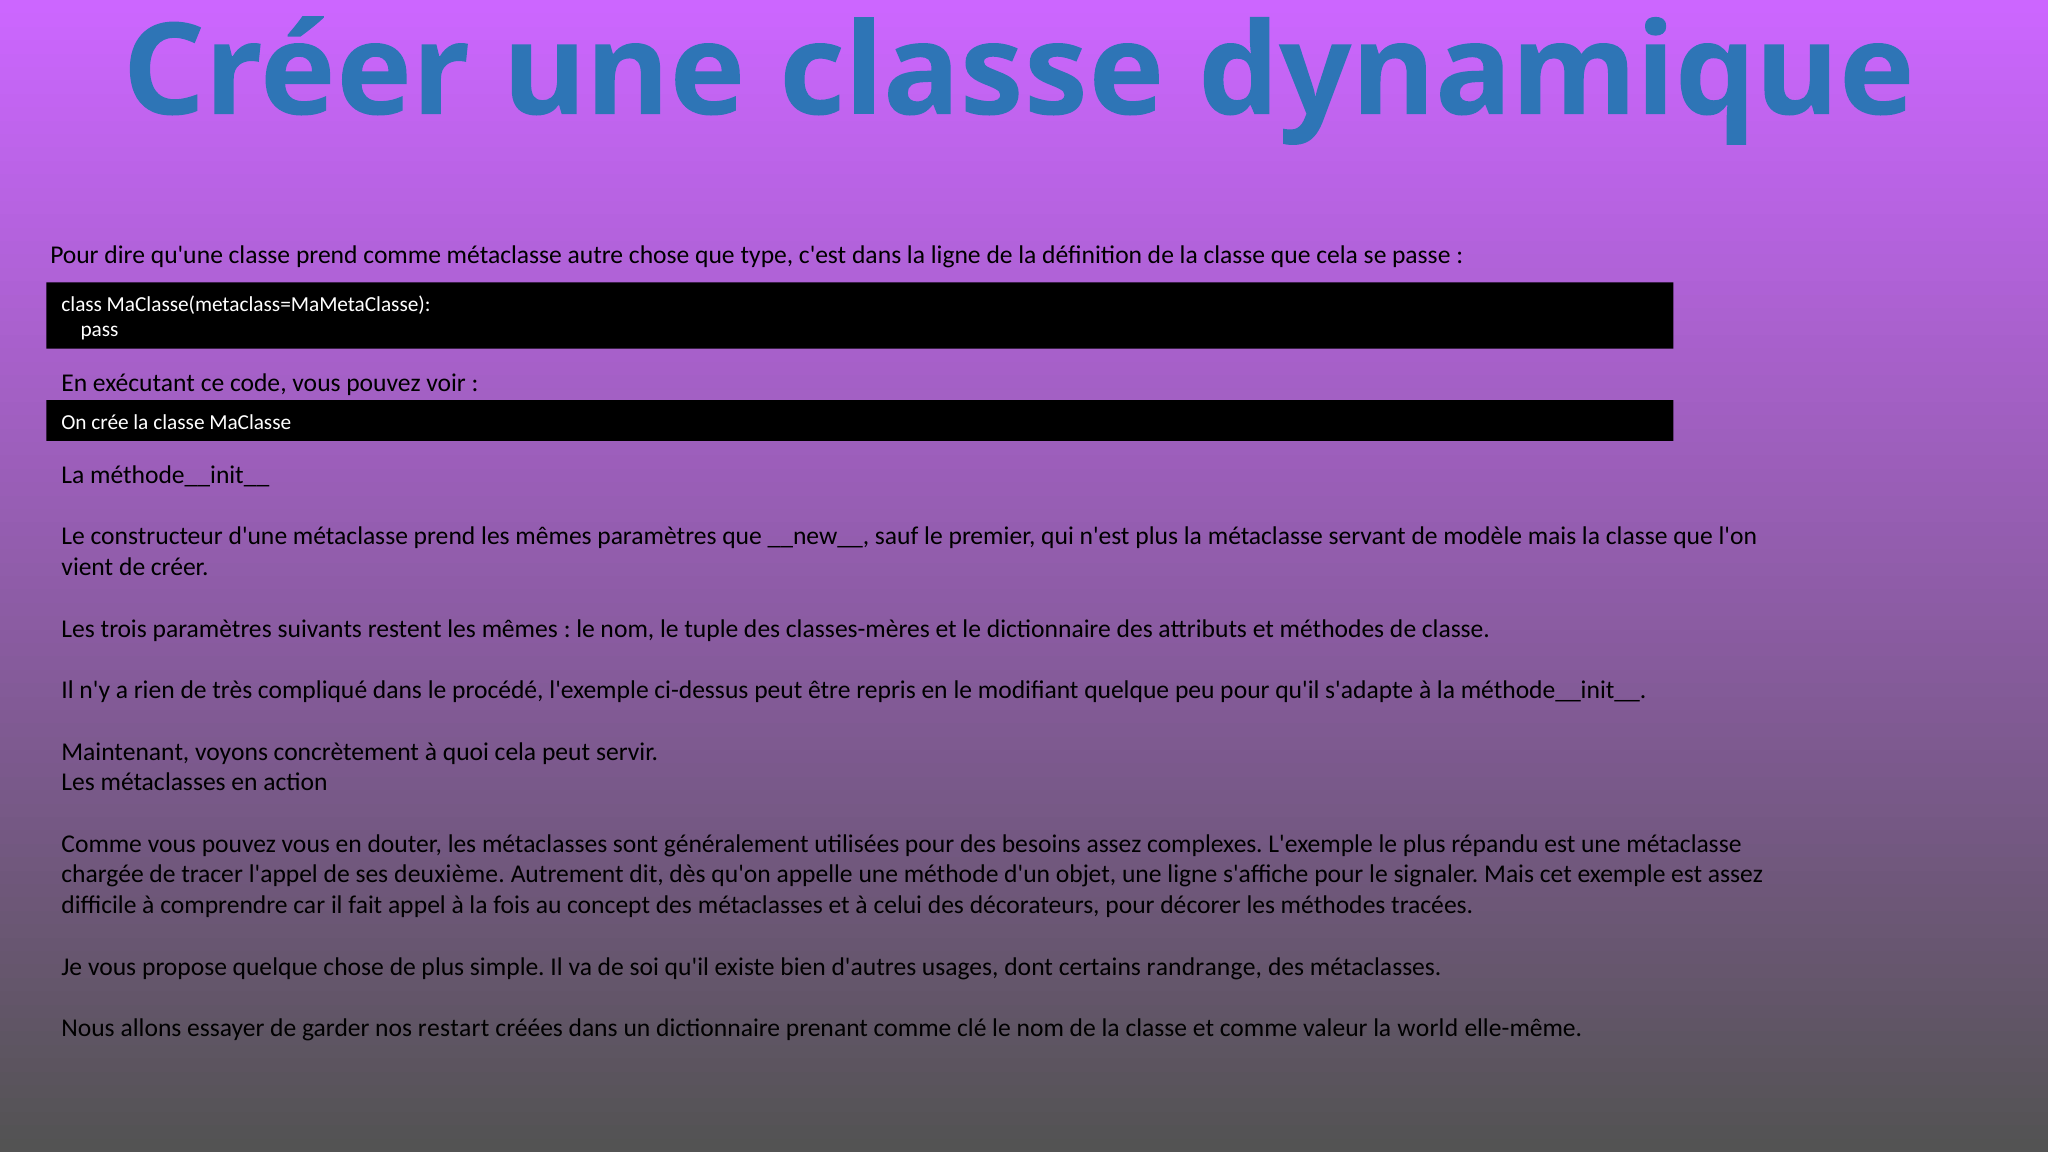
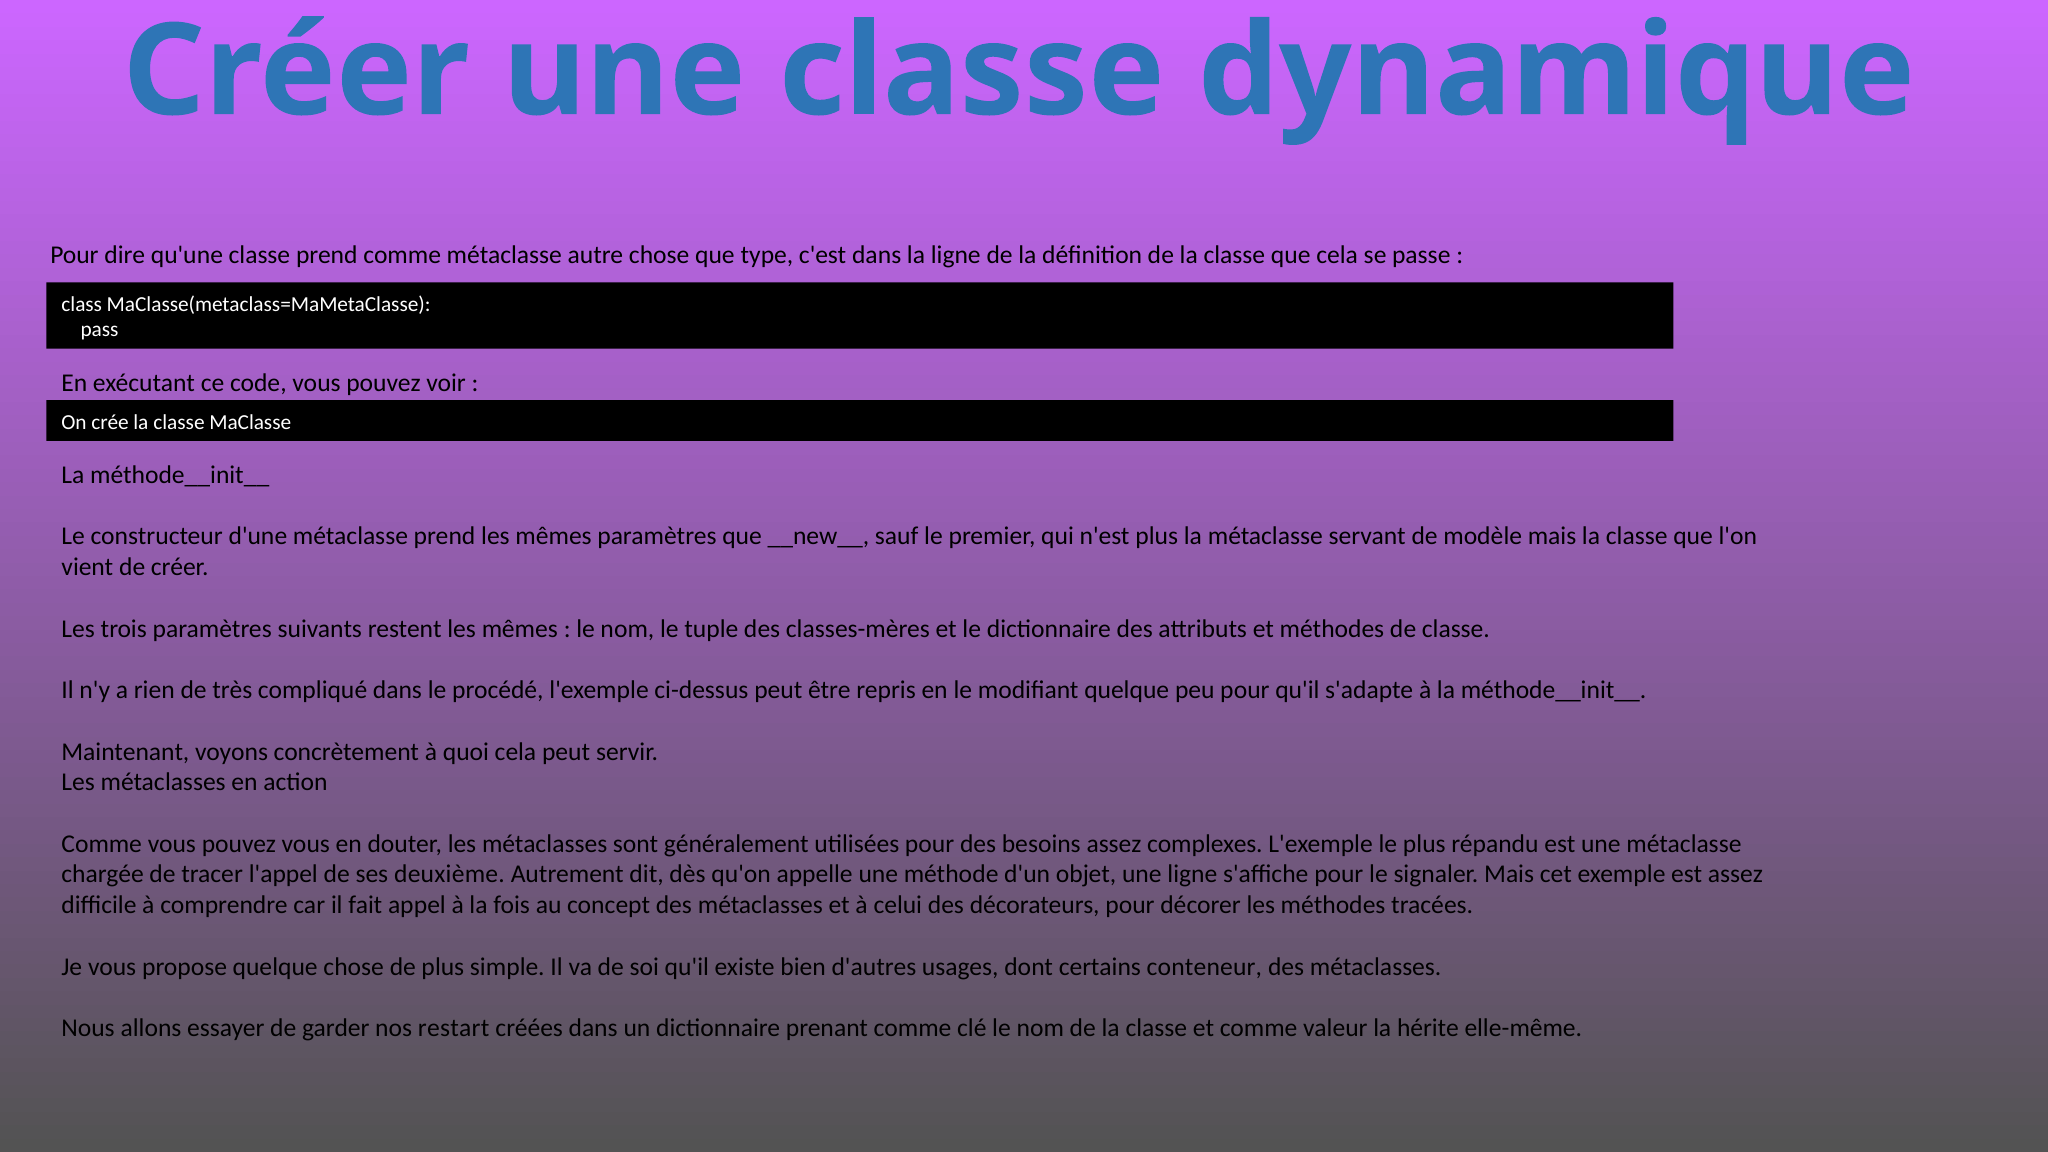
randrange: randrange -> conteneur
world: world -> hérite
